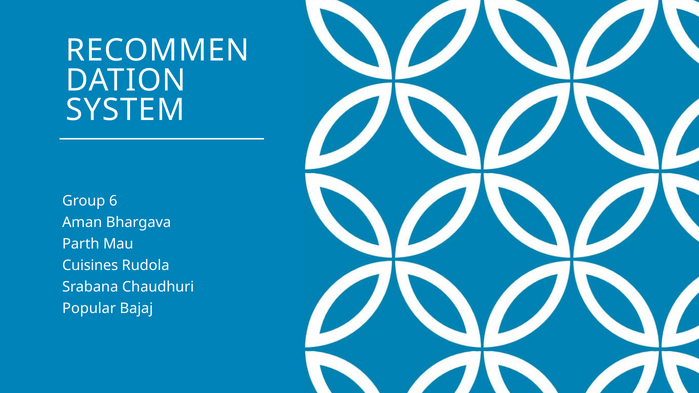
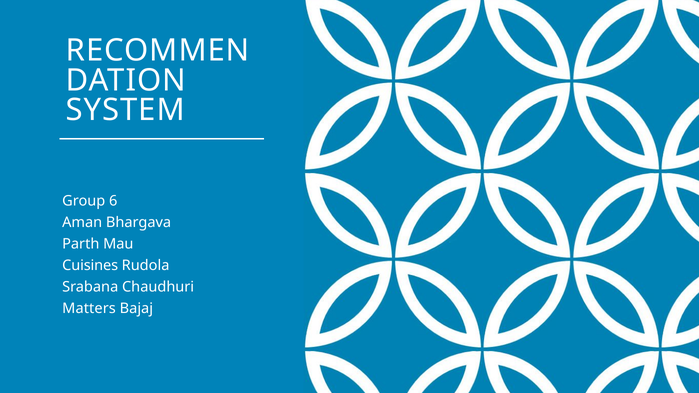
Popular: Popular -> Matters
